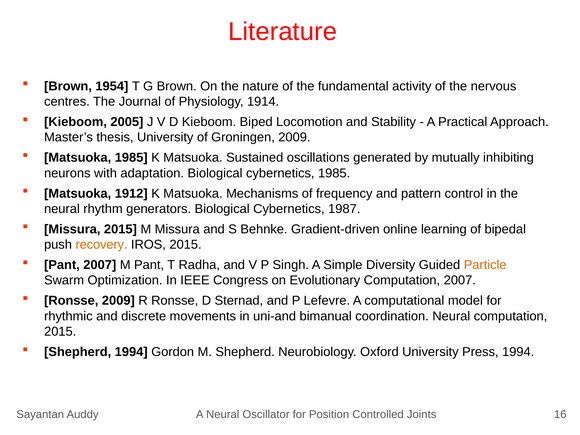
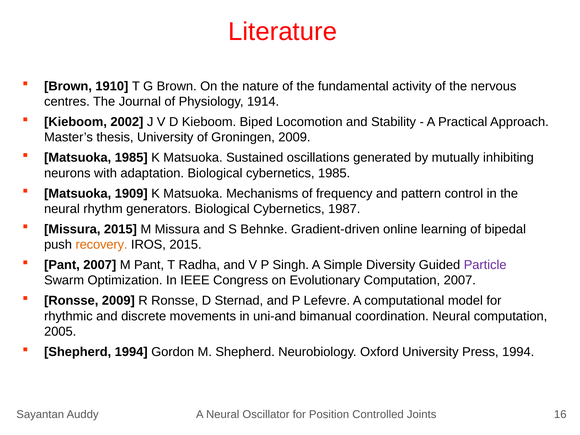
1954: 1954 -> 1910
2005: 2005 -> 2002
1912: 1912 -> 1909
Particle colour: orange -> purple
2015 at (60, 332): 2015 -> 2005
